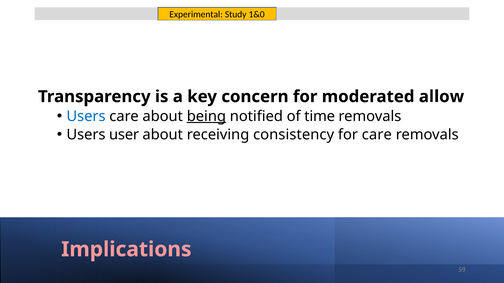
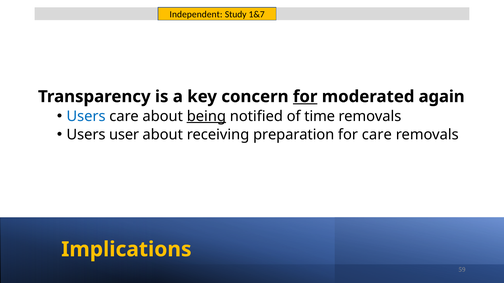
Experimental: Experimental -> Independent
1&0: 1&0 -> 1&7
for at (305, 97) underline: none -> present
allow: allow -> again
consistency: consistency -> preparation
Implications colour: pink -> yellow
